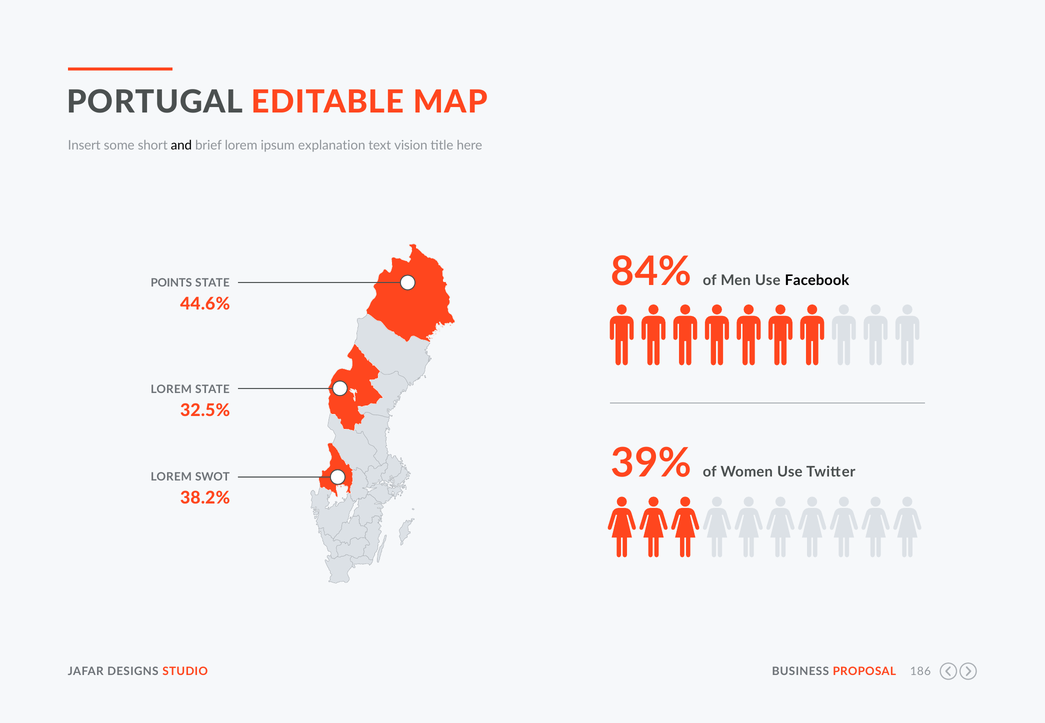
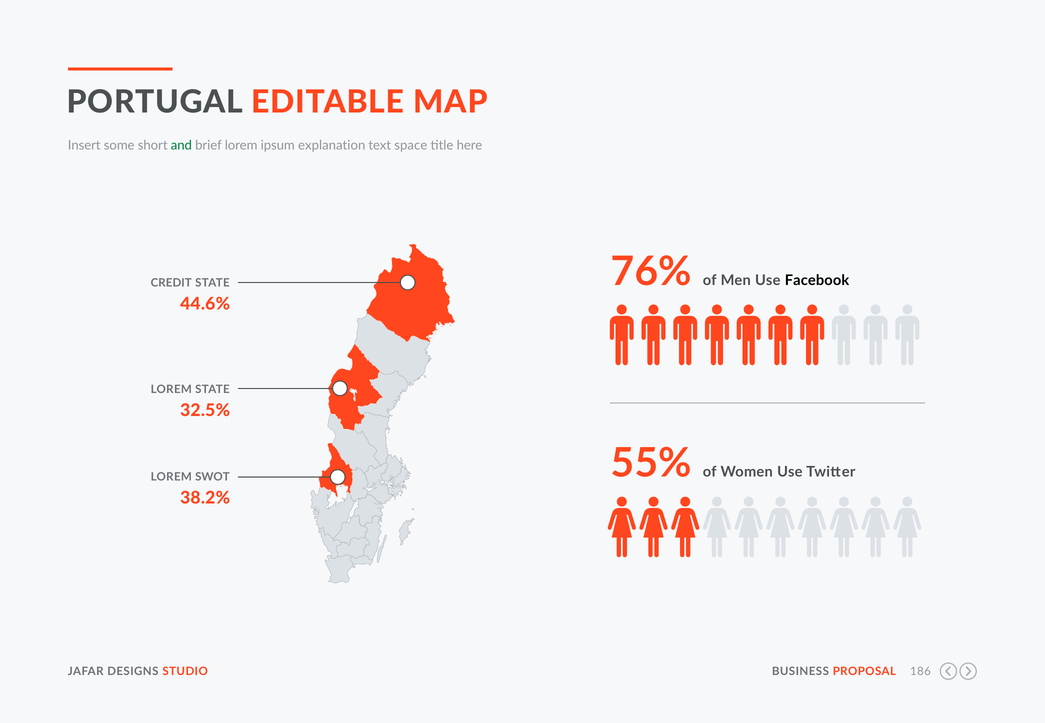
and colour: black -> green
vision: vision -> space
84%: 84% -> 76%
POINTS: POINTS -> CREDIT
39%: 39% -> 55%
